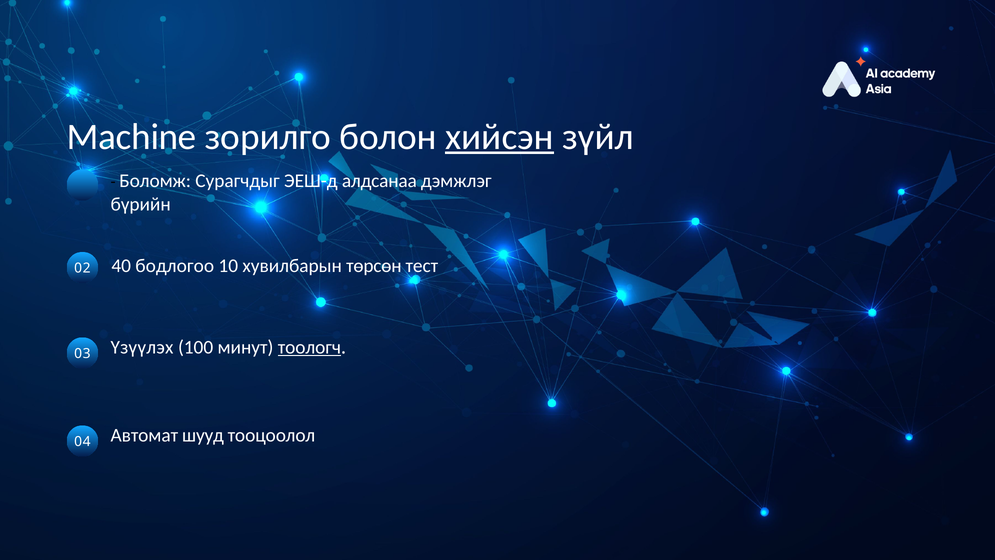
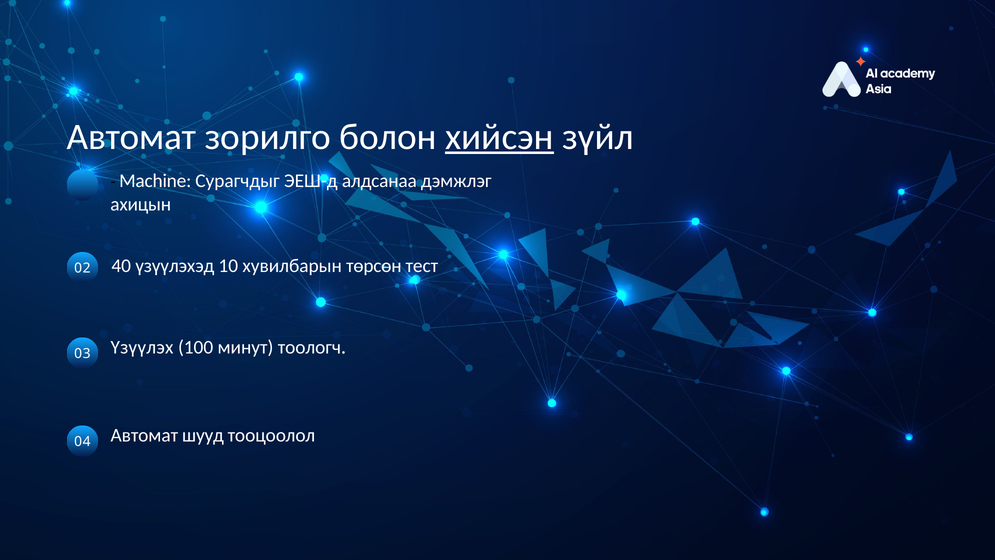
Machine at (132, 137): Machine -> Автомат
Боломж: Боломж -> Machine
бүрийн: бүрийн -> ахицын
бодлогоо: бодлогоо -> үзүүлэхэд
тоологч underline: present -> none
